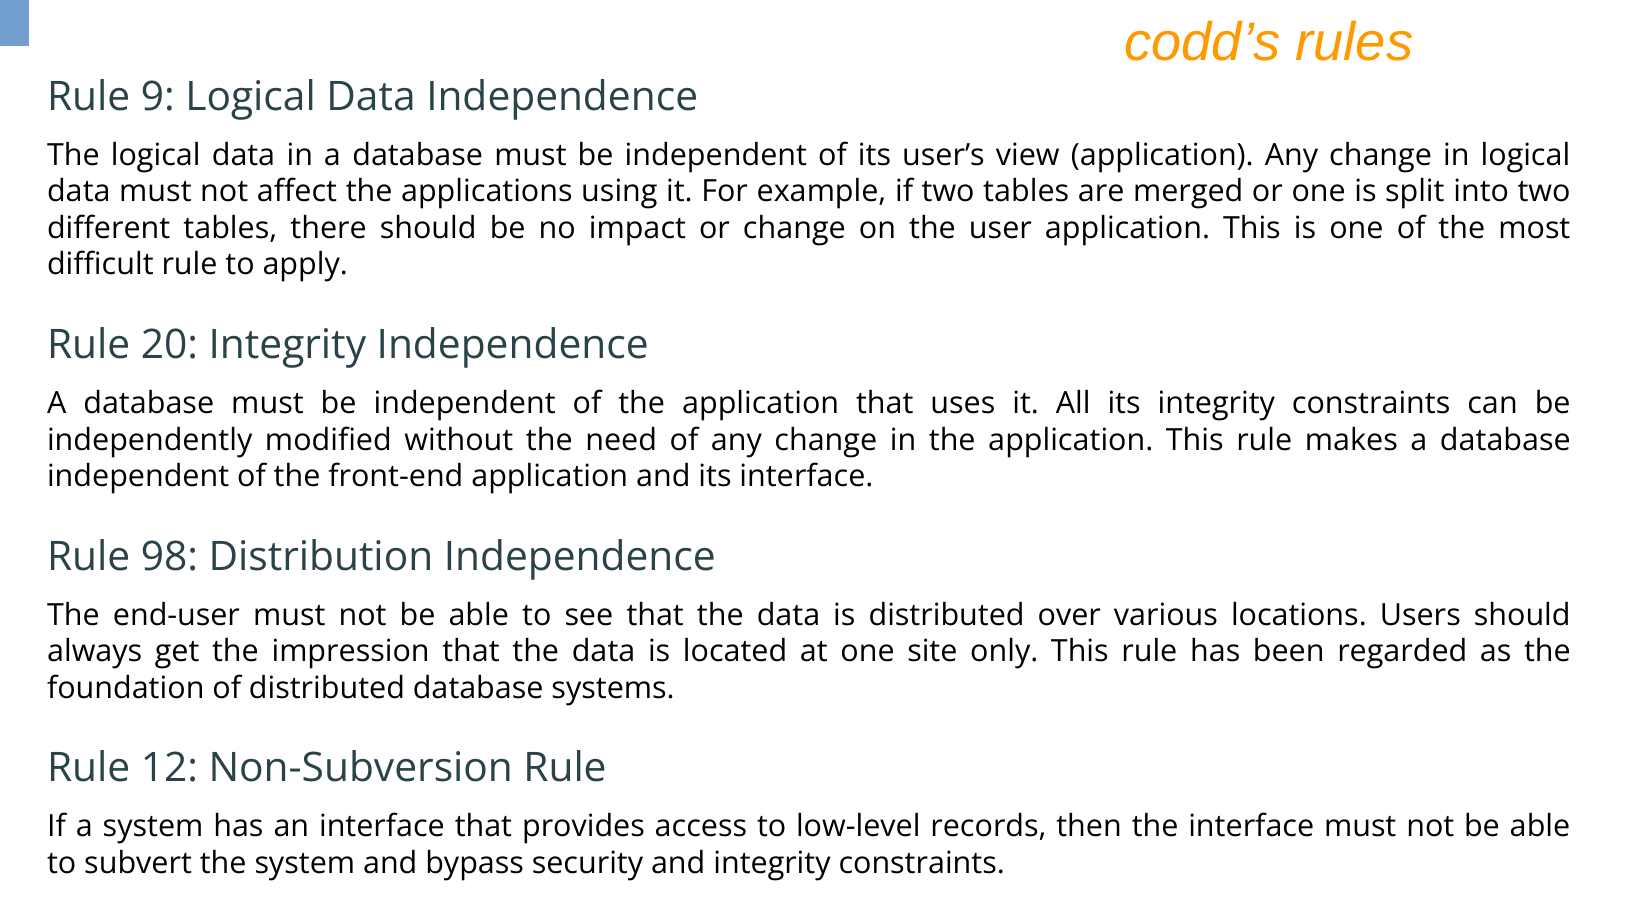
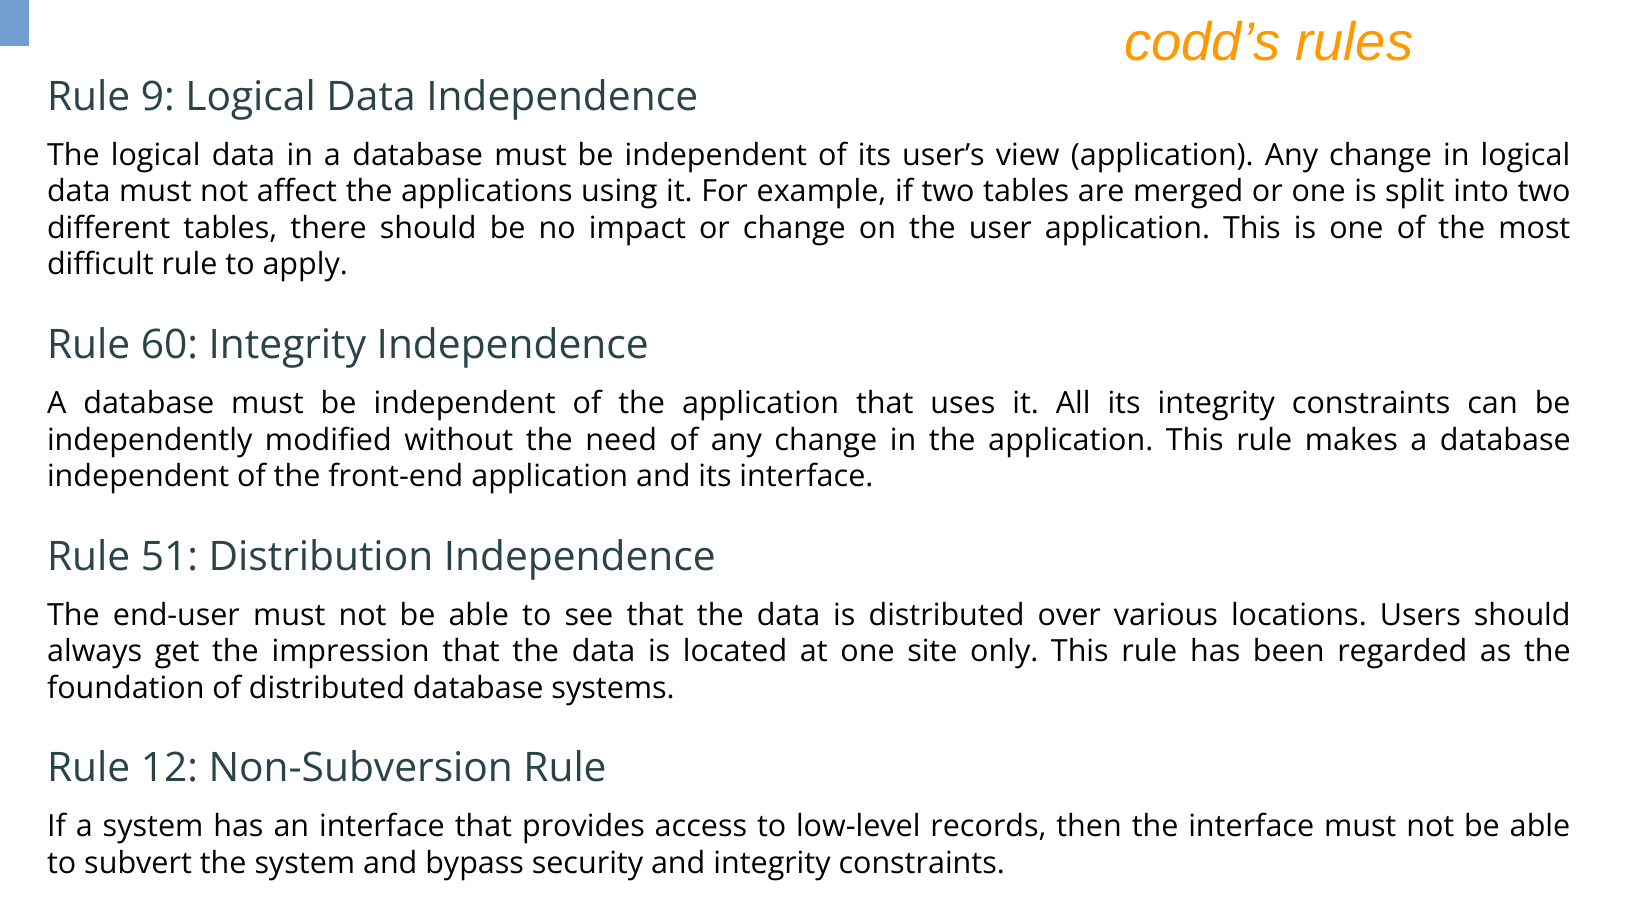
20: 20 -> 60
98: 98 -> 51
